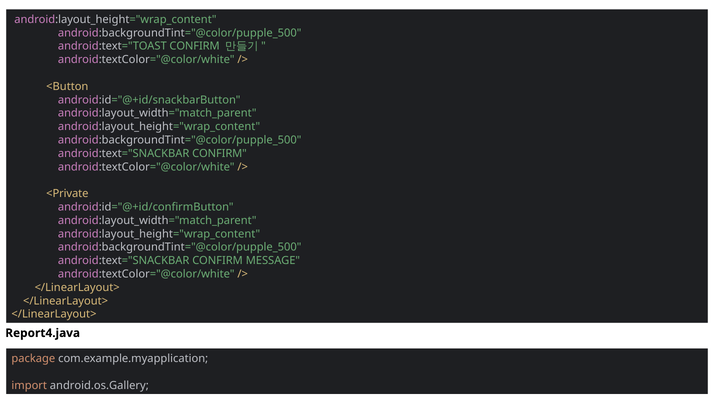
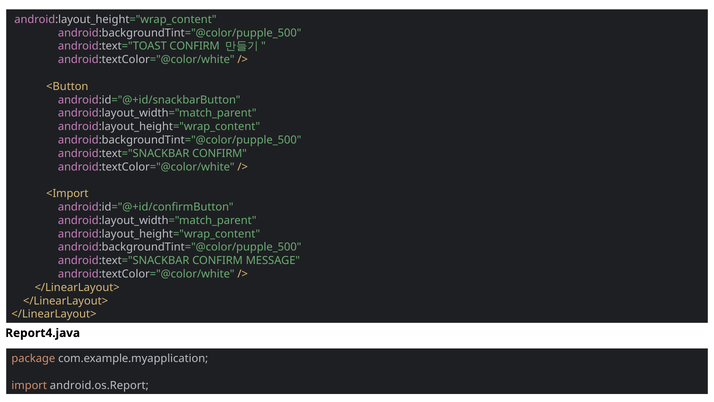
<Private: <Private -> <Import
android.os.Gallery: android.os.Gallery -> android.os.Report
